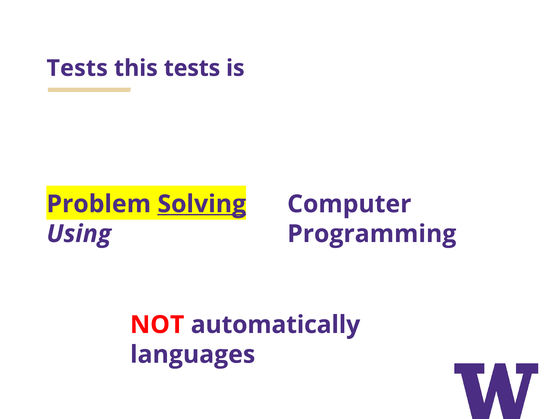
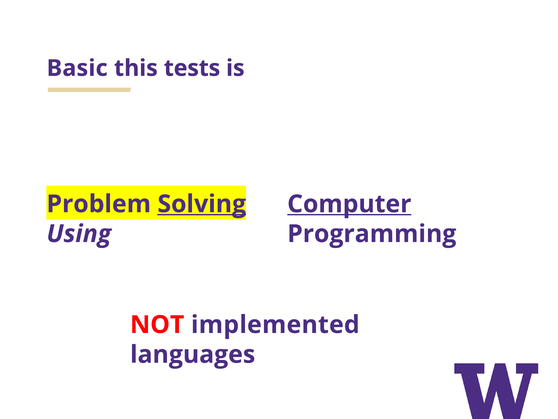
Tests at (77, 68): Tests -> Basic
Computer underline: none -> present
automatically: automatically -> implemented
